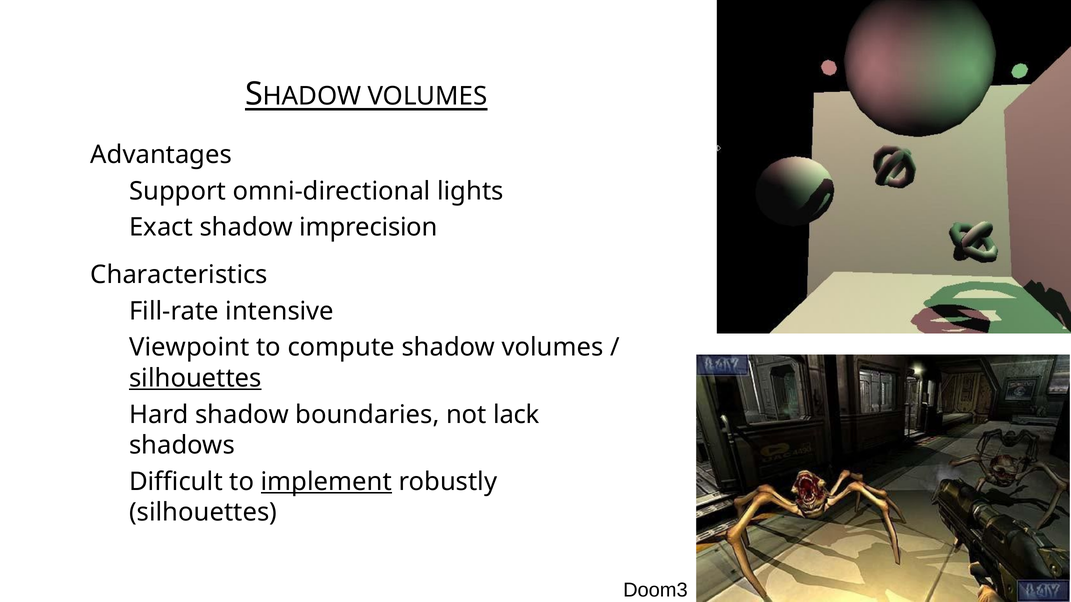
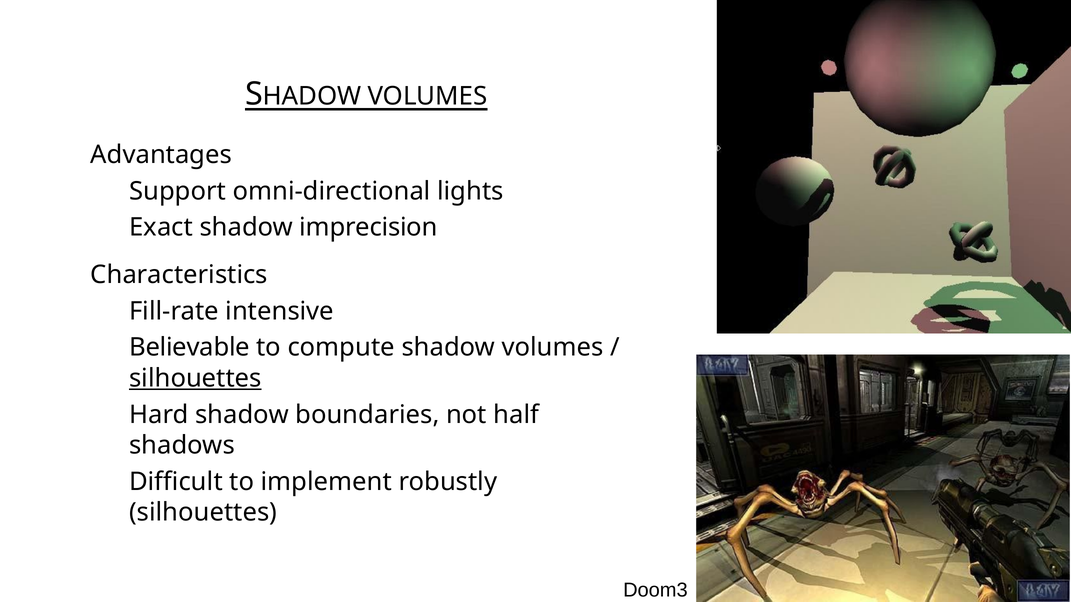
Viewpoint: Viewpoint -> Believable
lack: lack -> half
implement underline: present -> none
